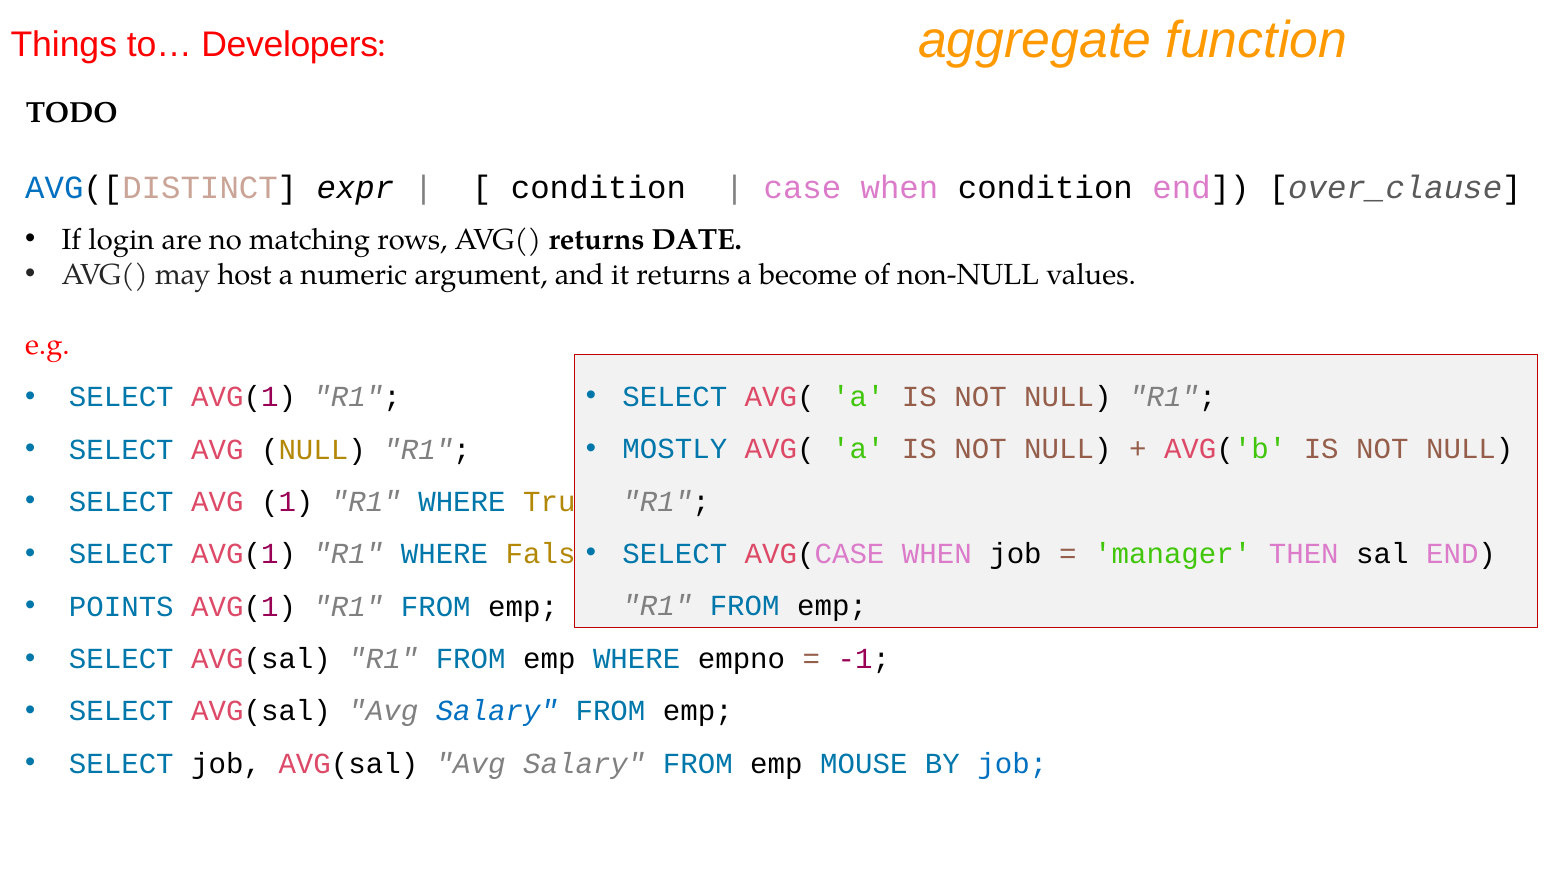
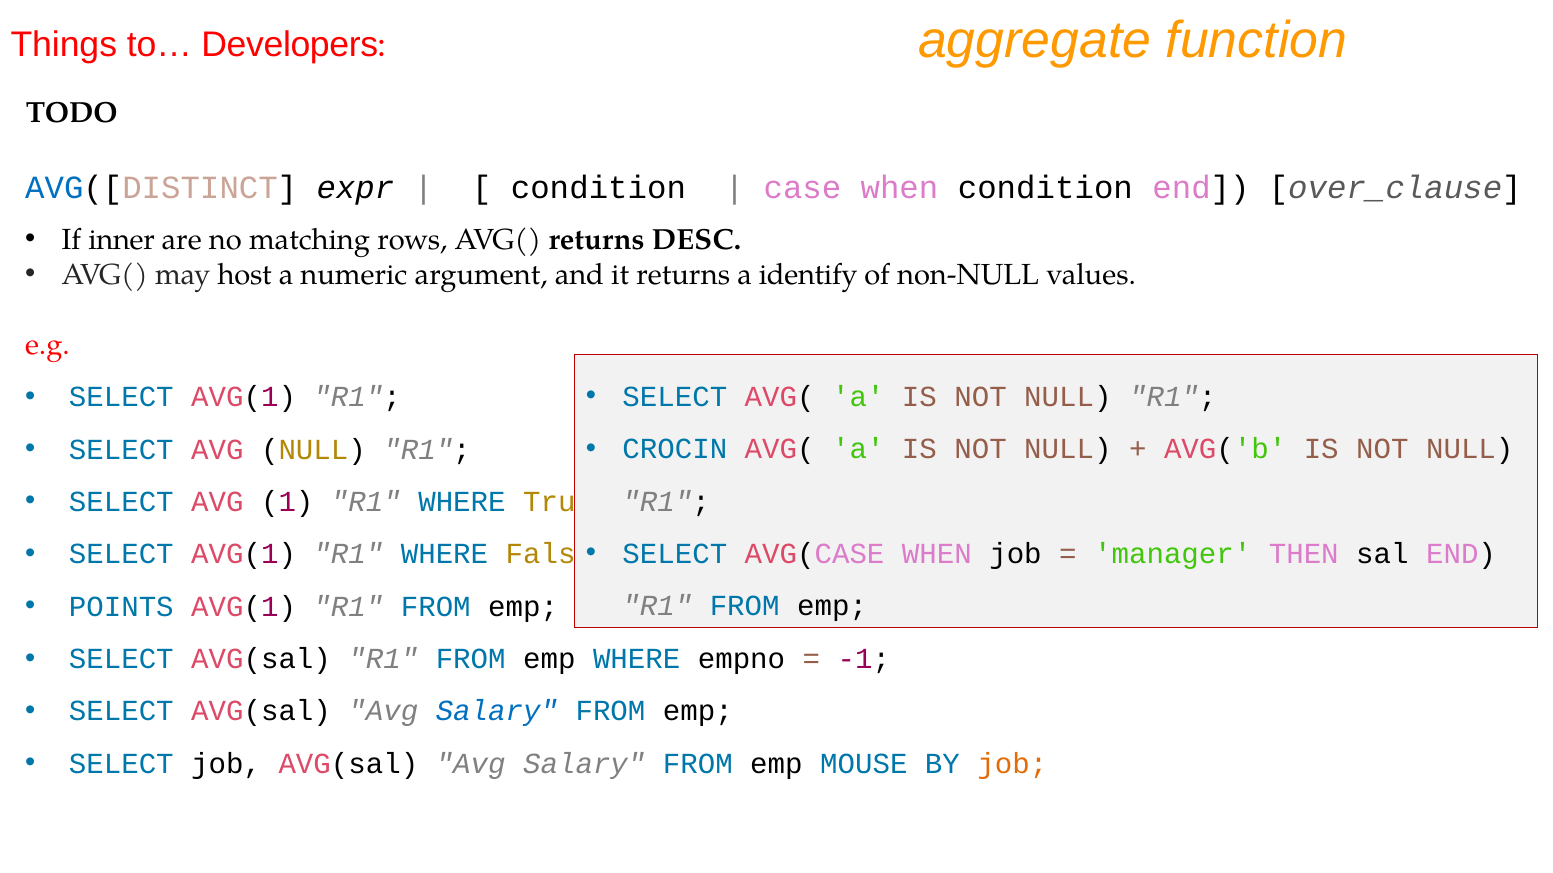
login: login -> inner
DATE: DATE -> DESC
become: become -> identify
MOSTLY: MOSTLY -> CROCIN
job at (1012, 764) colour: blue -> orange
